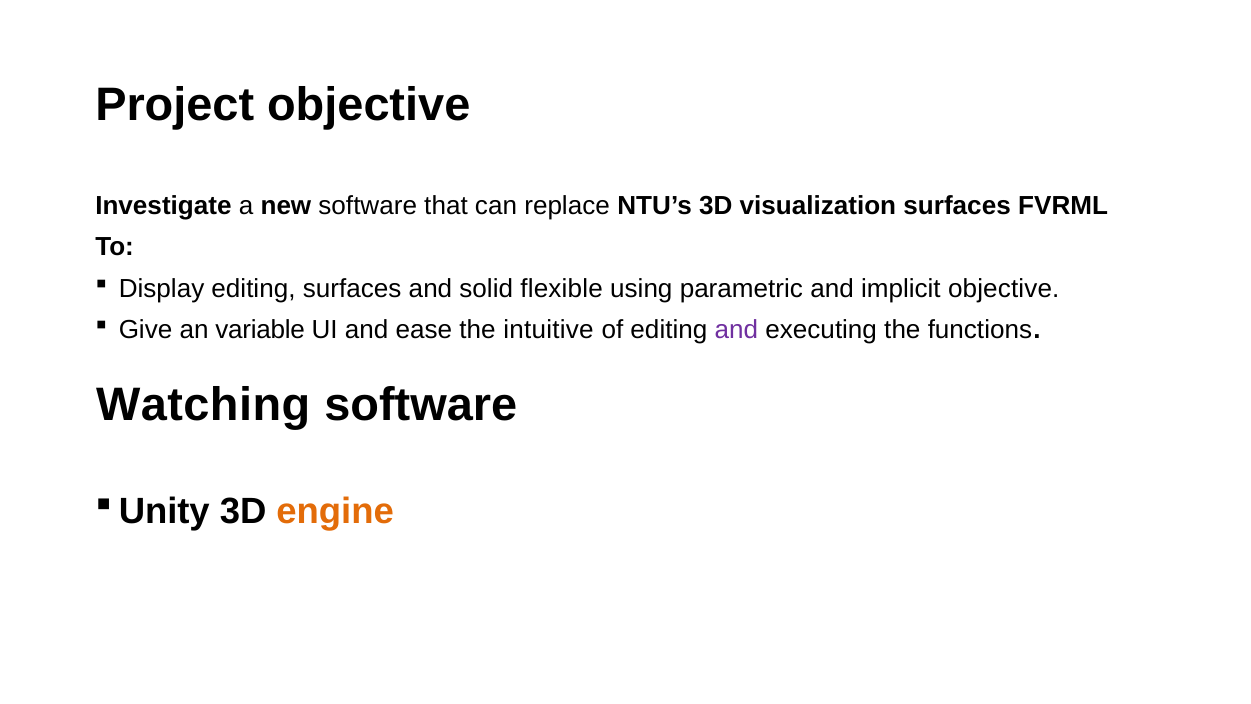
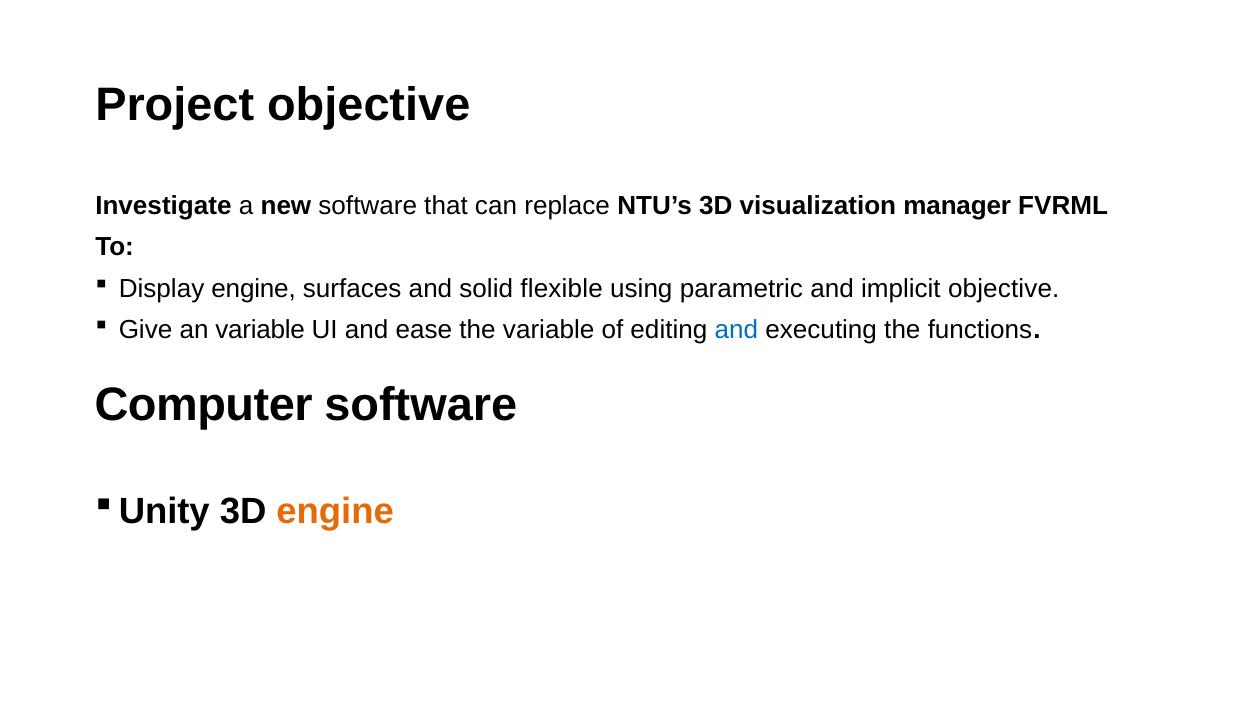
visualization surfaces: surfaces -> manager
Display editing: editing -> engine
the intuitive: intuitive -> variable
and at (736, 329) colour: purple -> blue
Watching: Watching -> Computer
